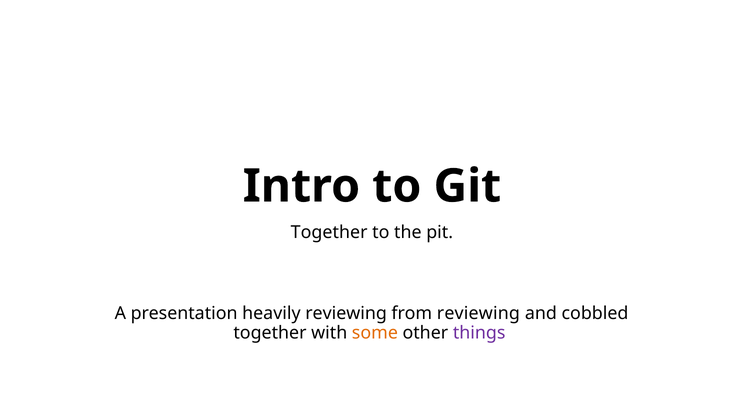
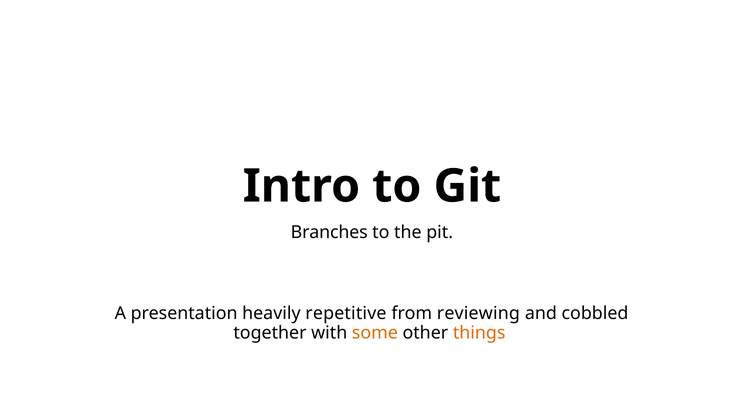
Together at (329, 232): Together -> Branches
heavily reviewing: reviewing -> repetitive
things colour: purple -> orange
